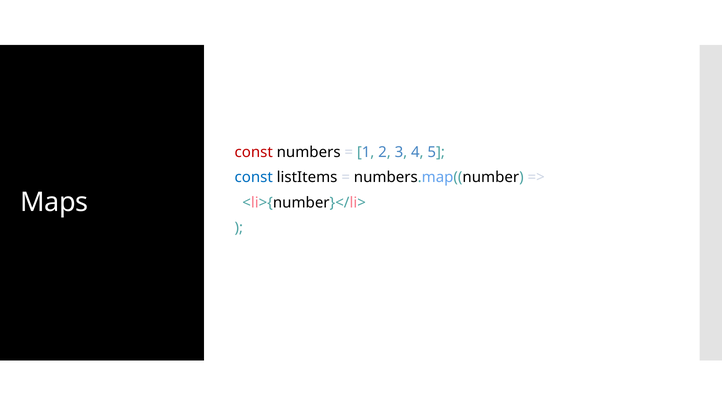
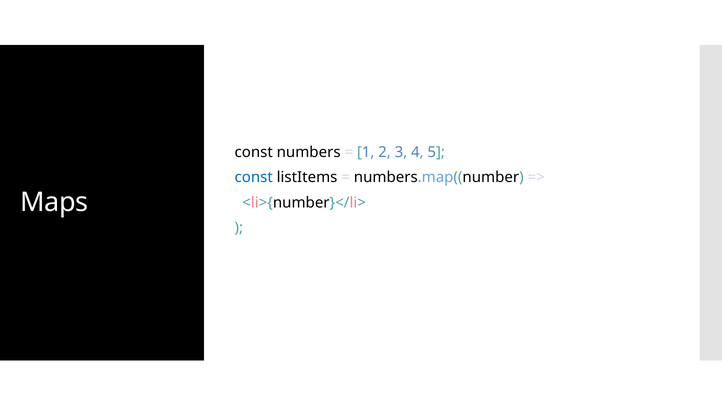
const at (254, 152) colour: red -> black
